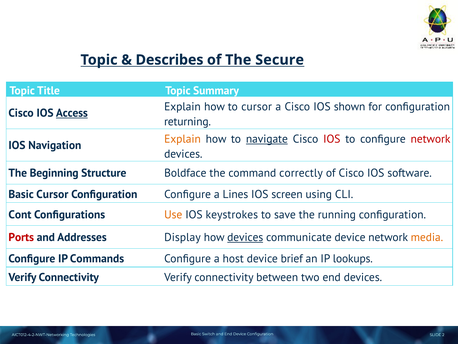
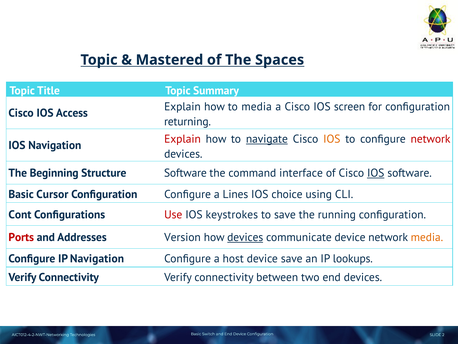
Describes: Describes -> Mastered
Secure: Secure -> Spaces
to cursor: cursor -> media
shown: shown -> screen
Access underline: present -> none
Explain at (182, 139) colour: orange -> red
IOS at (332, 139) colour: red -> orange
Structure Boldface: Boldface -> Software
correctly: correctly -> interface
IOS at (376, 173) underline: none -> present
screen: screen -> choice
Use colour: orange -> red
Display: Display -> Version
IP Commands: Commands -> Navigation
device brief: brief -> save
